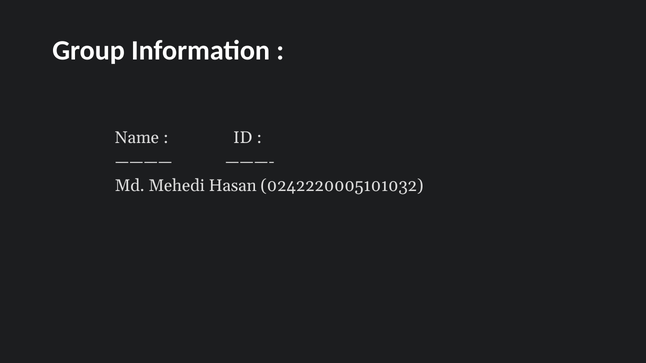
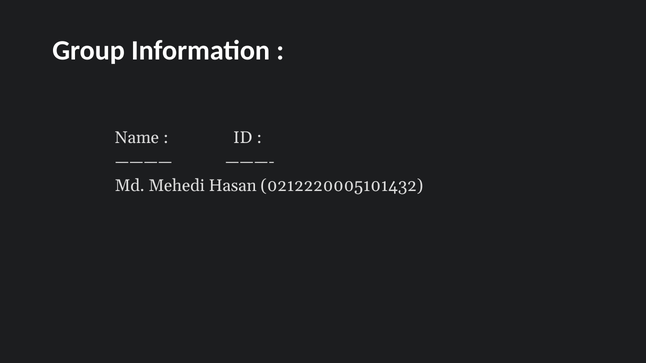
0242220005101032: 0242220005101032 -> 0212220005101432
